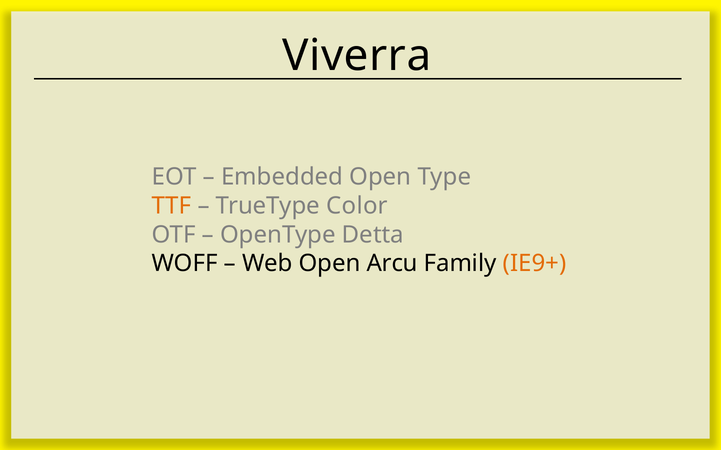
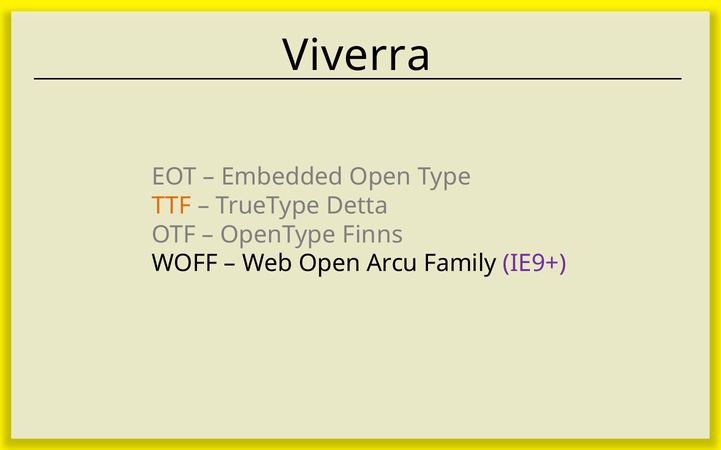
Color: Color -> Detta
Detta: Detta -> Finns
IE9+ colour: orange -> purple
